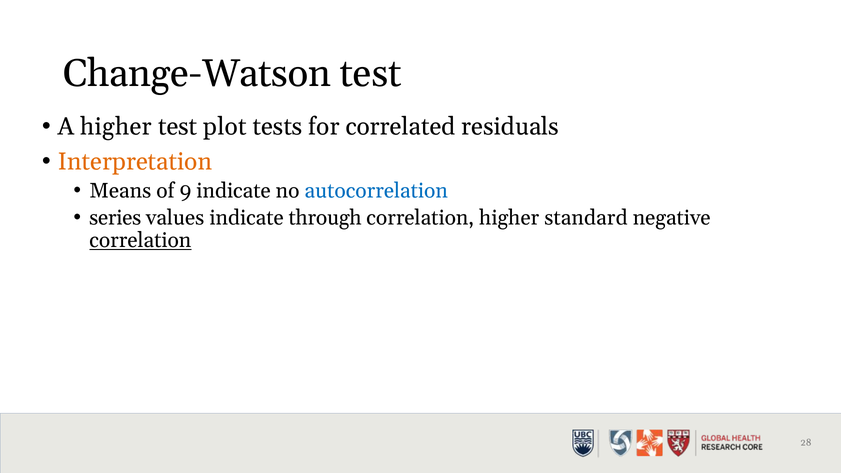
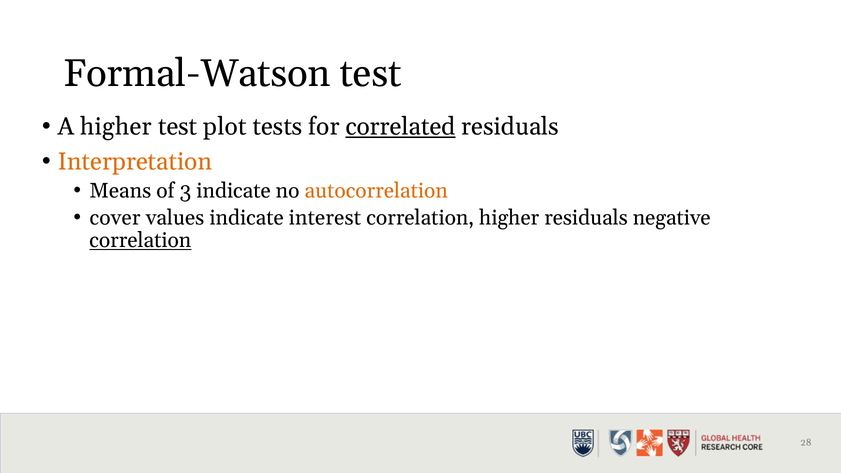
Change-Watson: Change-Watson -> Formal-Watson
correlated underline: none -> present
9: 9 -> 3
autocorrelation colour: blue -> orange
series: series -> cover
through: through -> interest
higher standard: standard -> residuals
